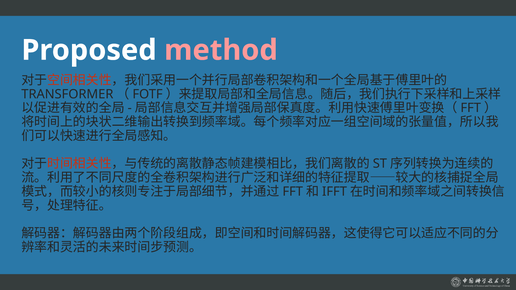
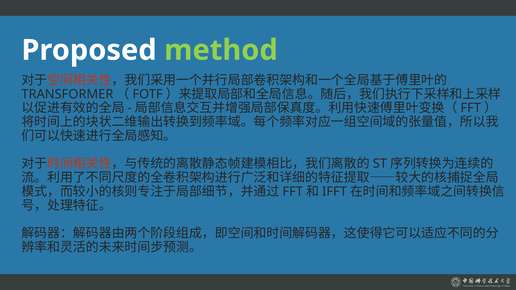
method colour: pink -> light green
